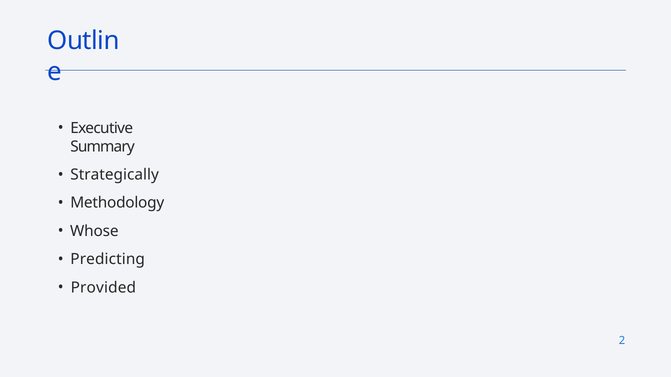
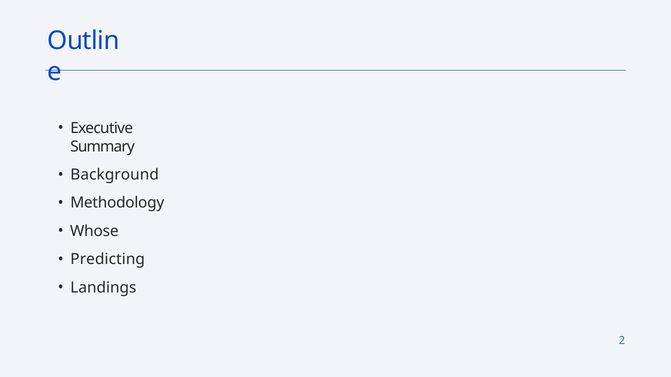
Strategically: Strategically -> Background
Provided: Provided -> Landings
